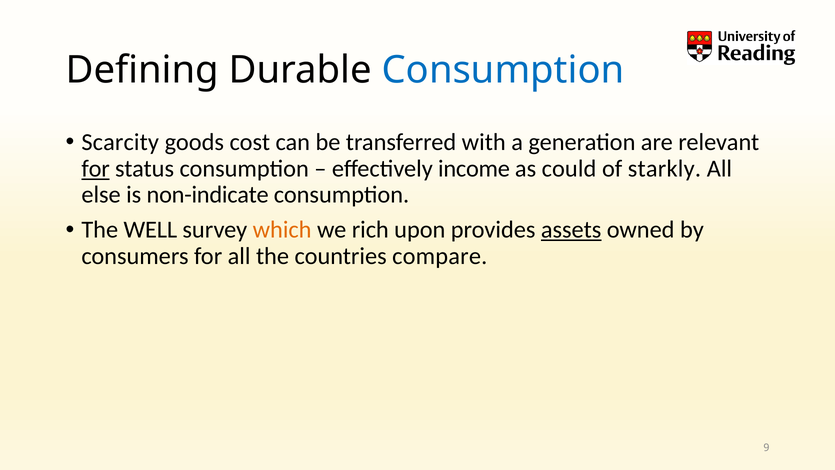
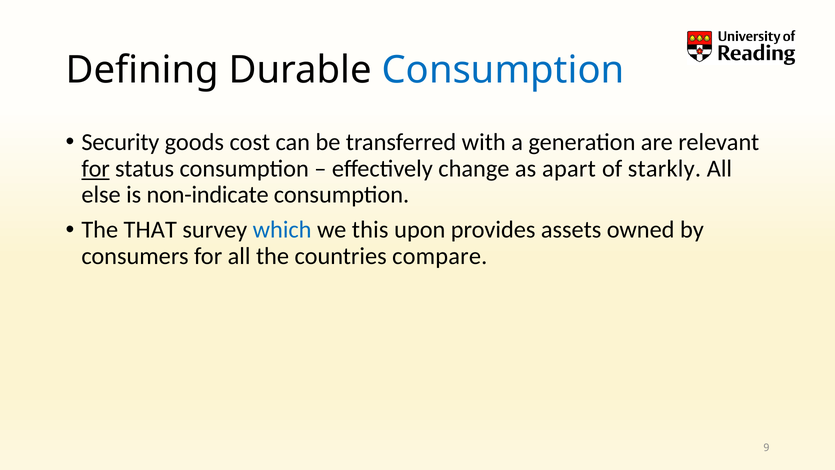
Scarcity: Scarcity -> Security
income: income -> change
could: could -> apart
WELL: WELL -> THAT
which colour: orange -> blue
rich: rich -> this
assets underline: present -> none
